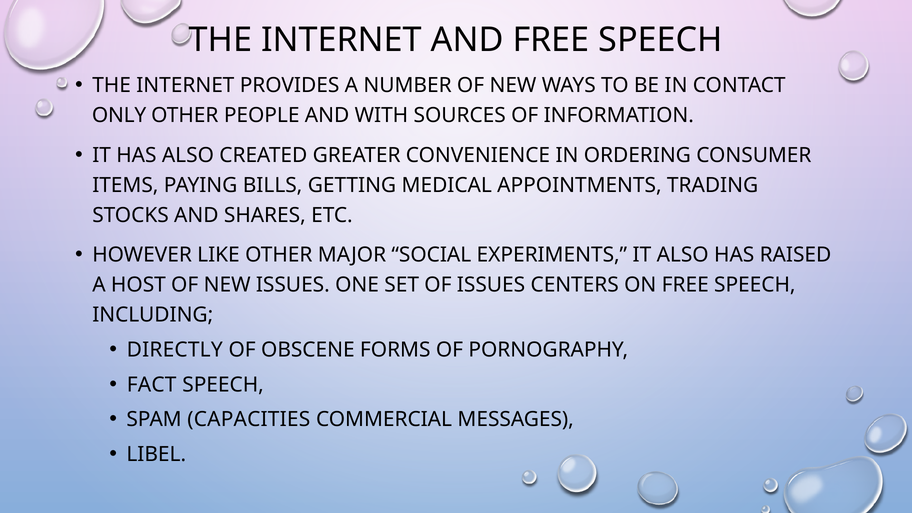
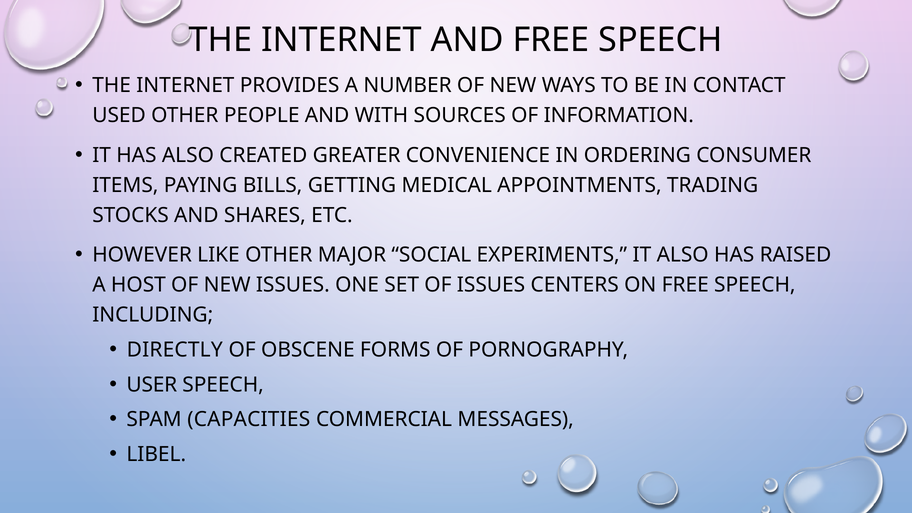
ONLY: ONLY -> USED
FACT: FACT -> USER
